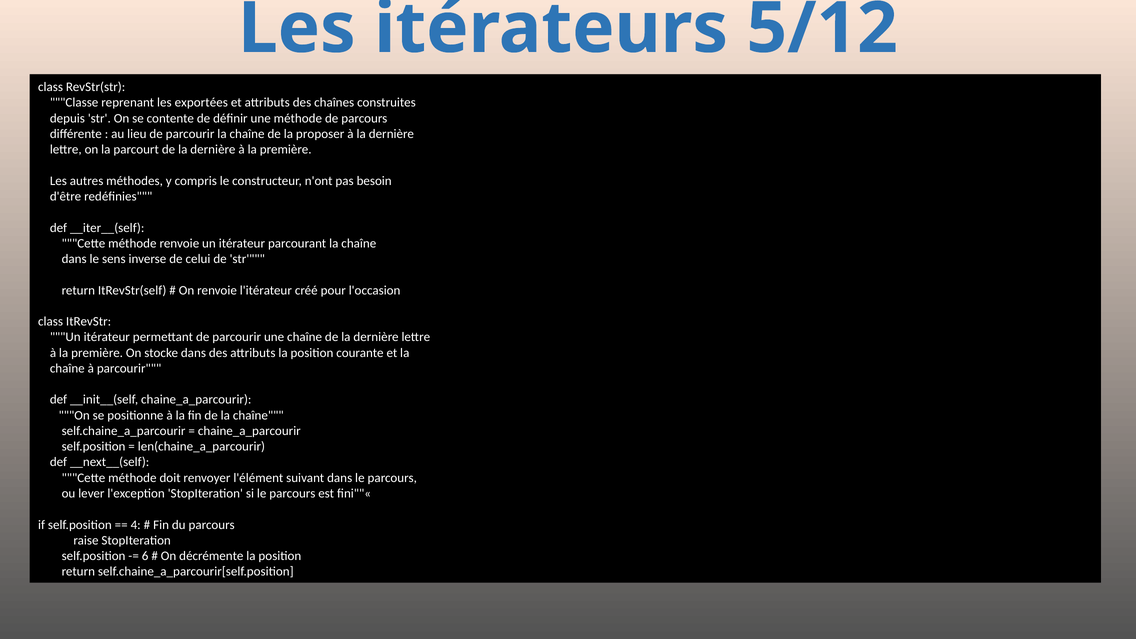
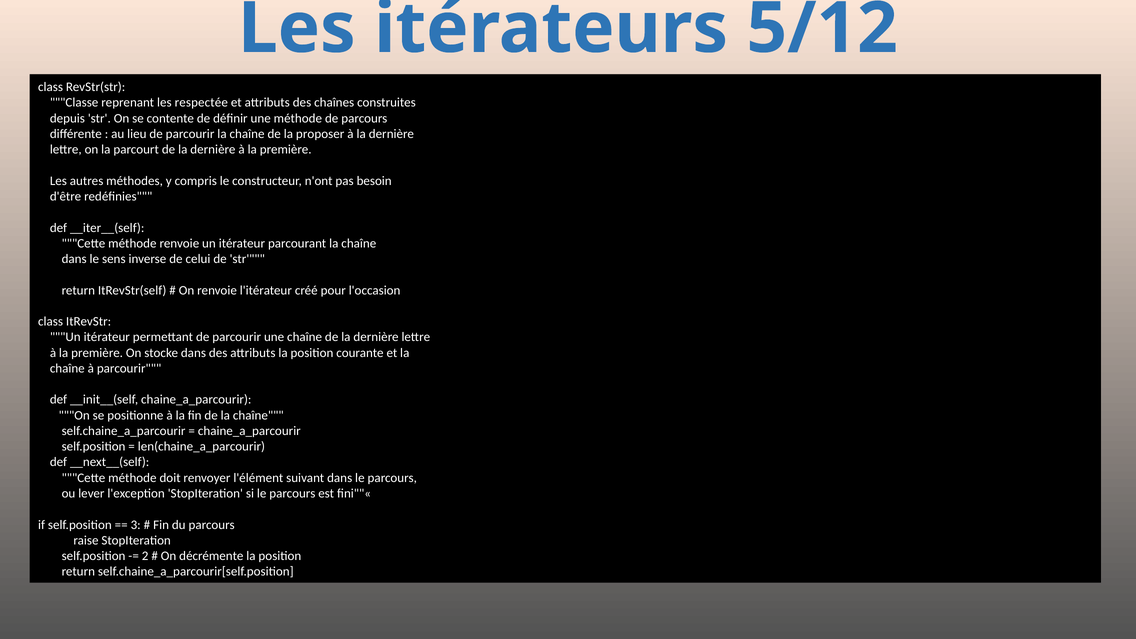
exportées: exportées -> respectée
4: 4 -> 3
6: 6 -> 2
